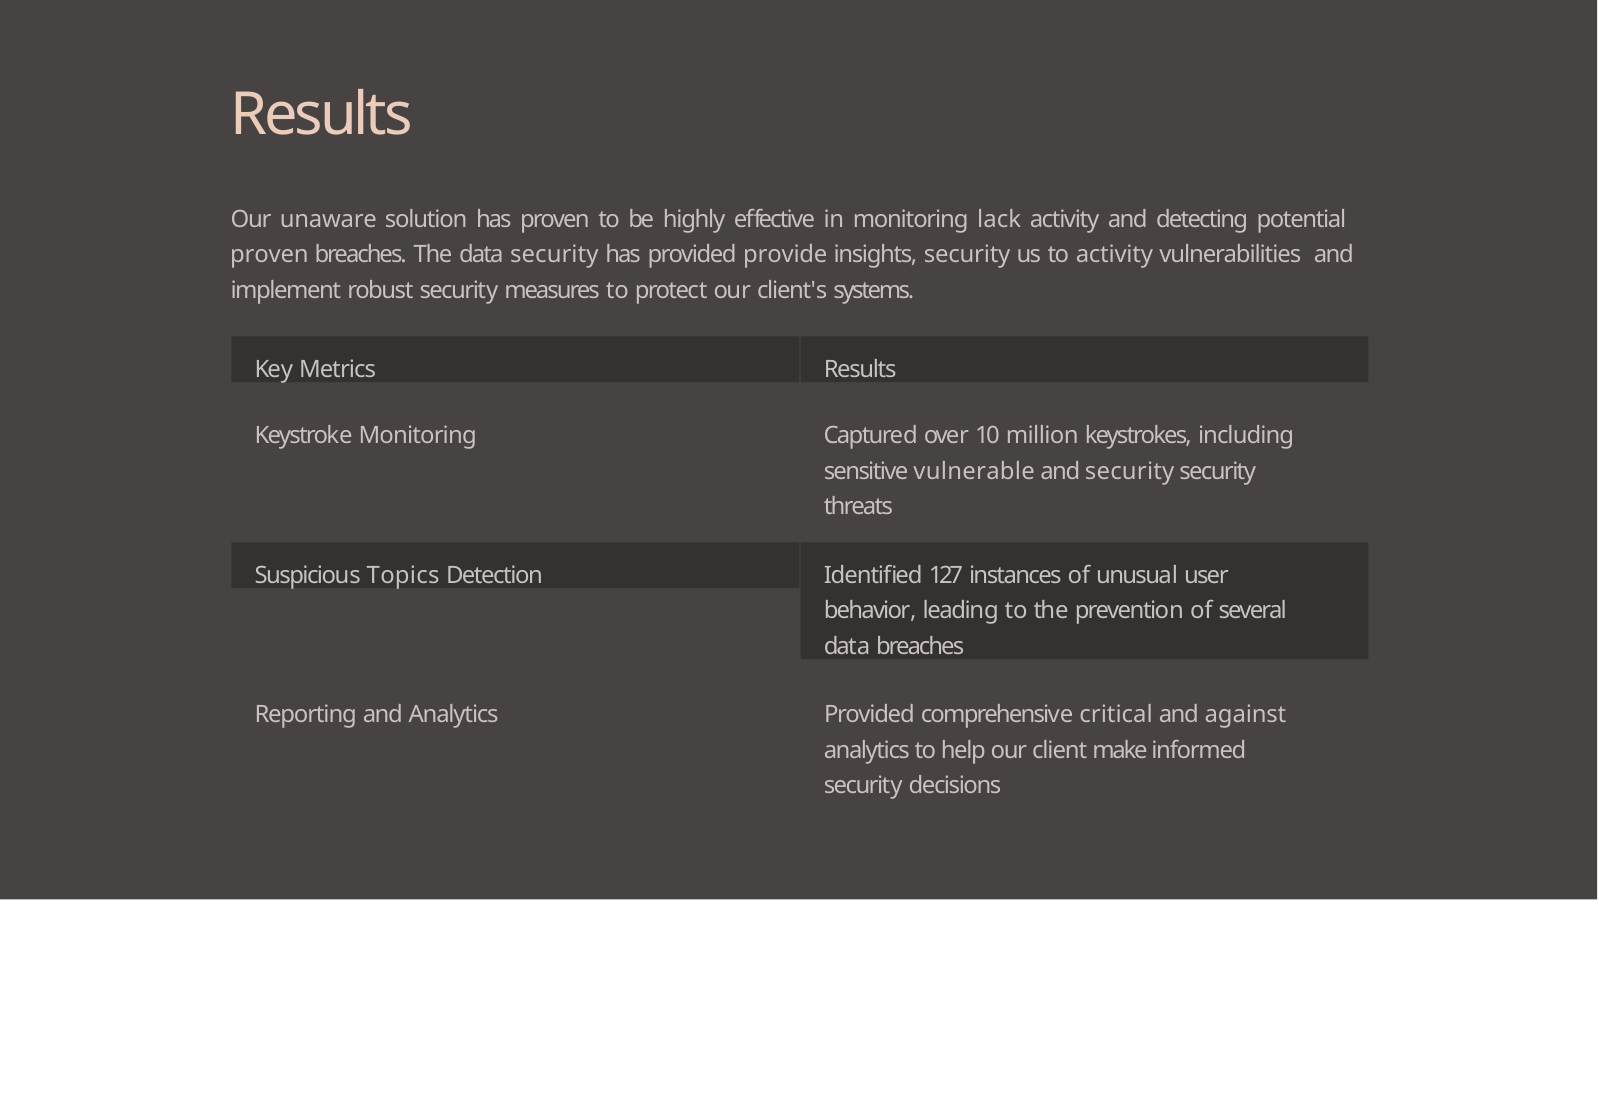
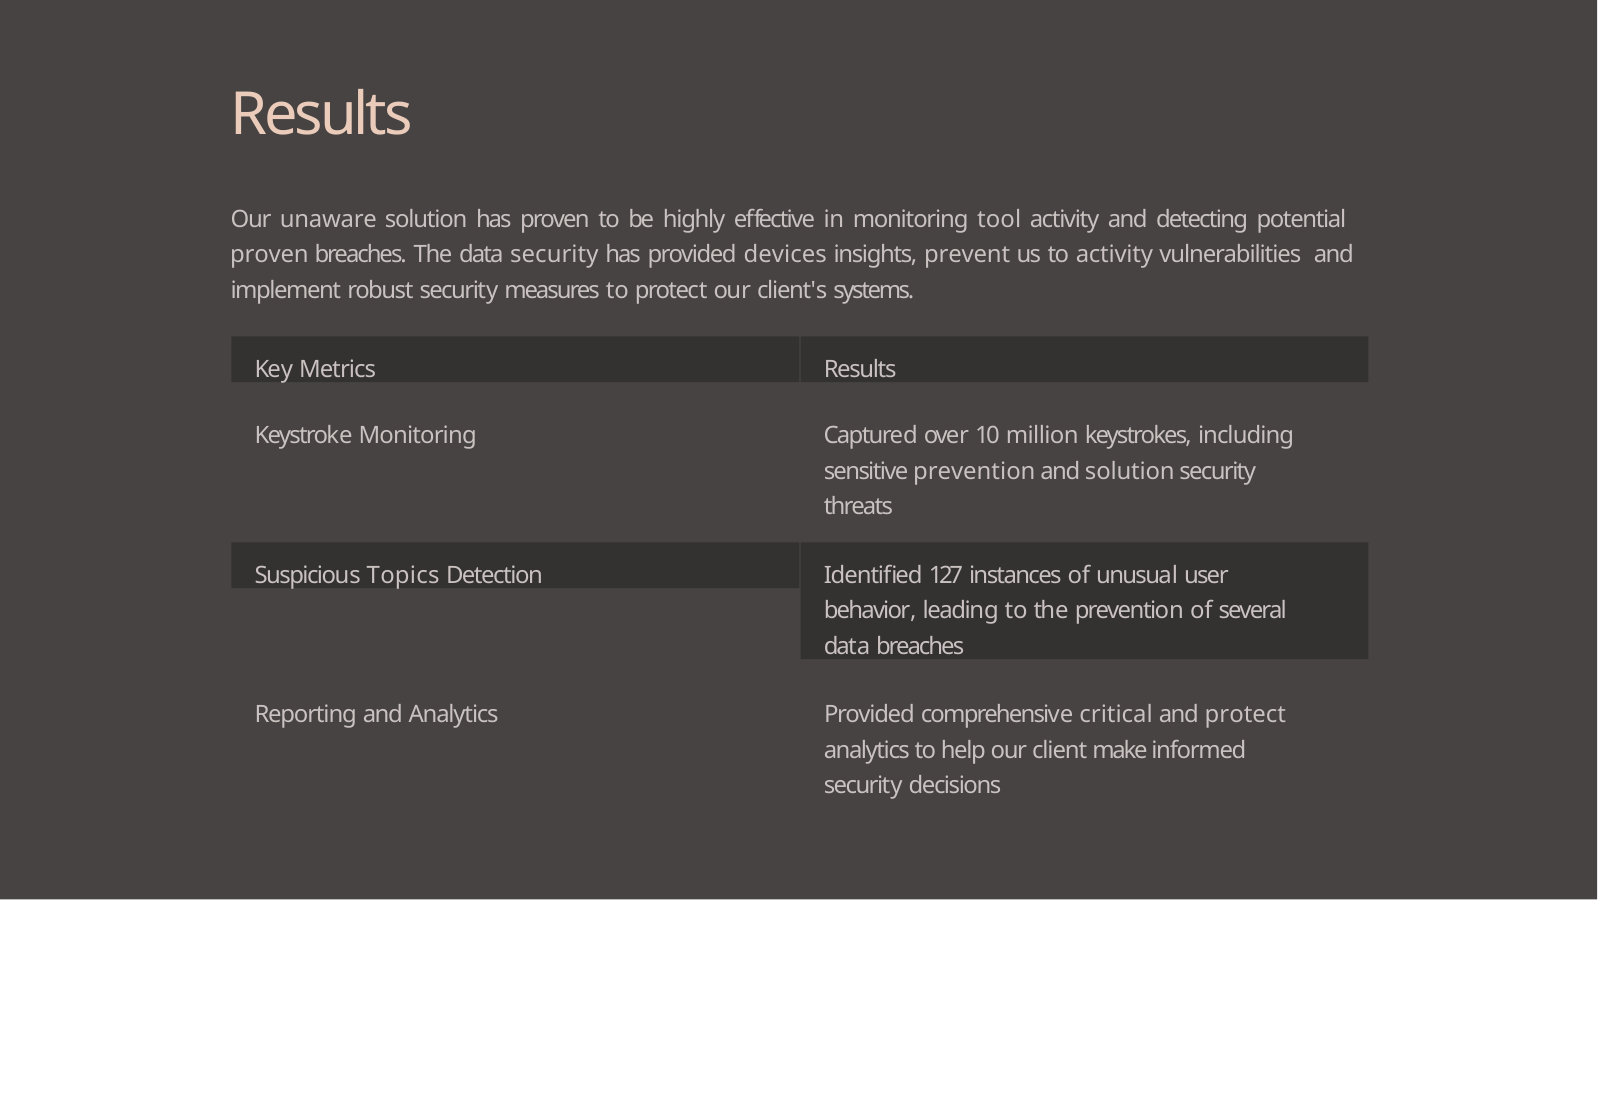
lack: lack -> tool
provide: provide -> devices
insights security: security -> prevent
sensitive vulnerable: vulnerable -> prevention
and security: security -> solution
and against: against -> protect
